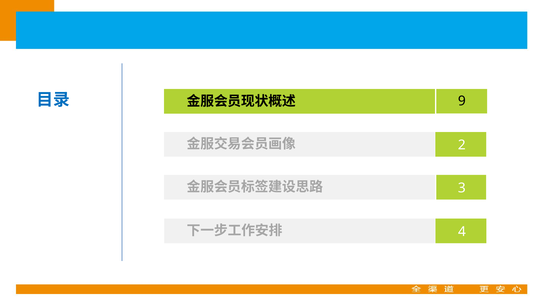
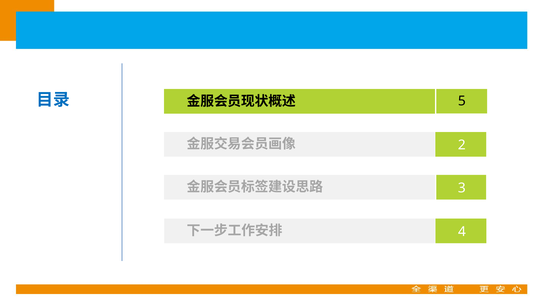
9: 9 -> 5
